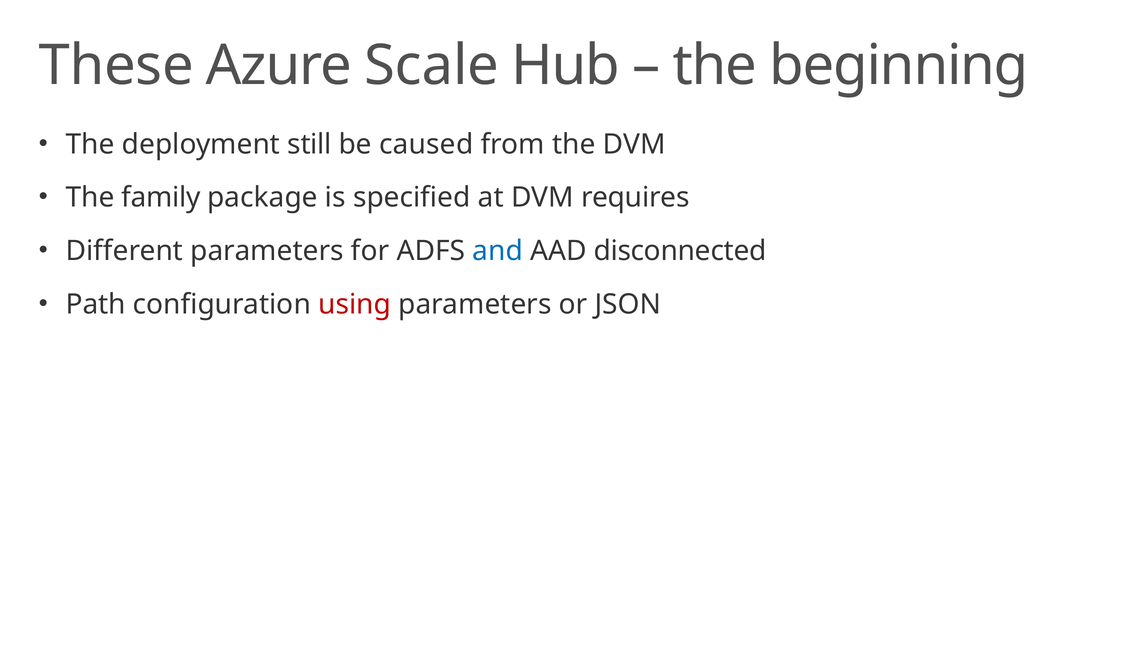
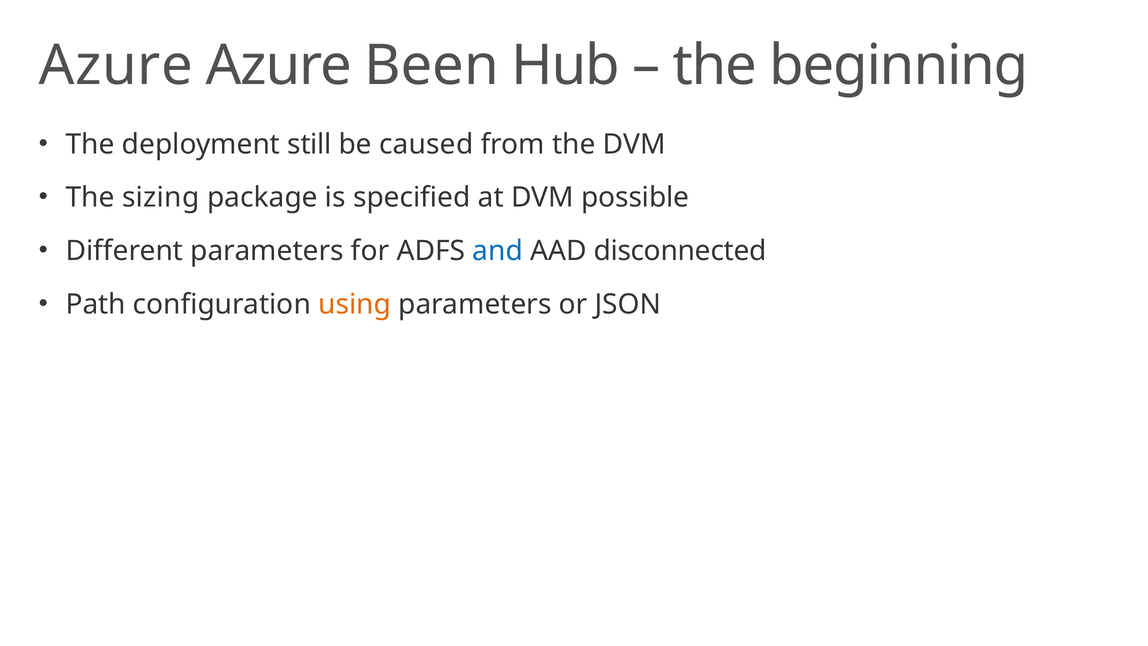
These at (116, 66): These -> Azure
Scale: Scale -> Been
family: family -> sizing
requires: requires -> possible
using colour: red -> orange
